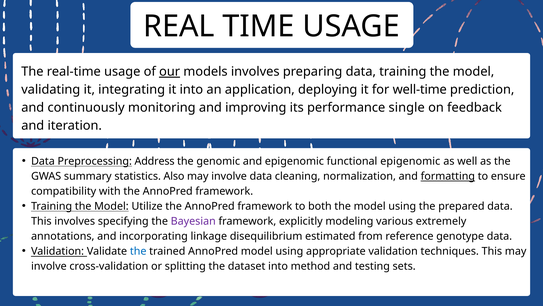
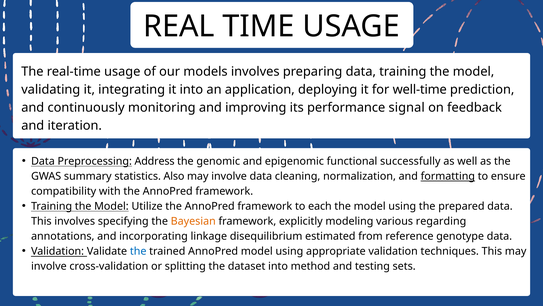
our underline: present -> none
single: single -> signal
functional epigenomic: epigenomic -> successfully
both: both -> each
Bayesian colour: purple -> orange
extremely: extremely -> regarding
